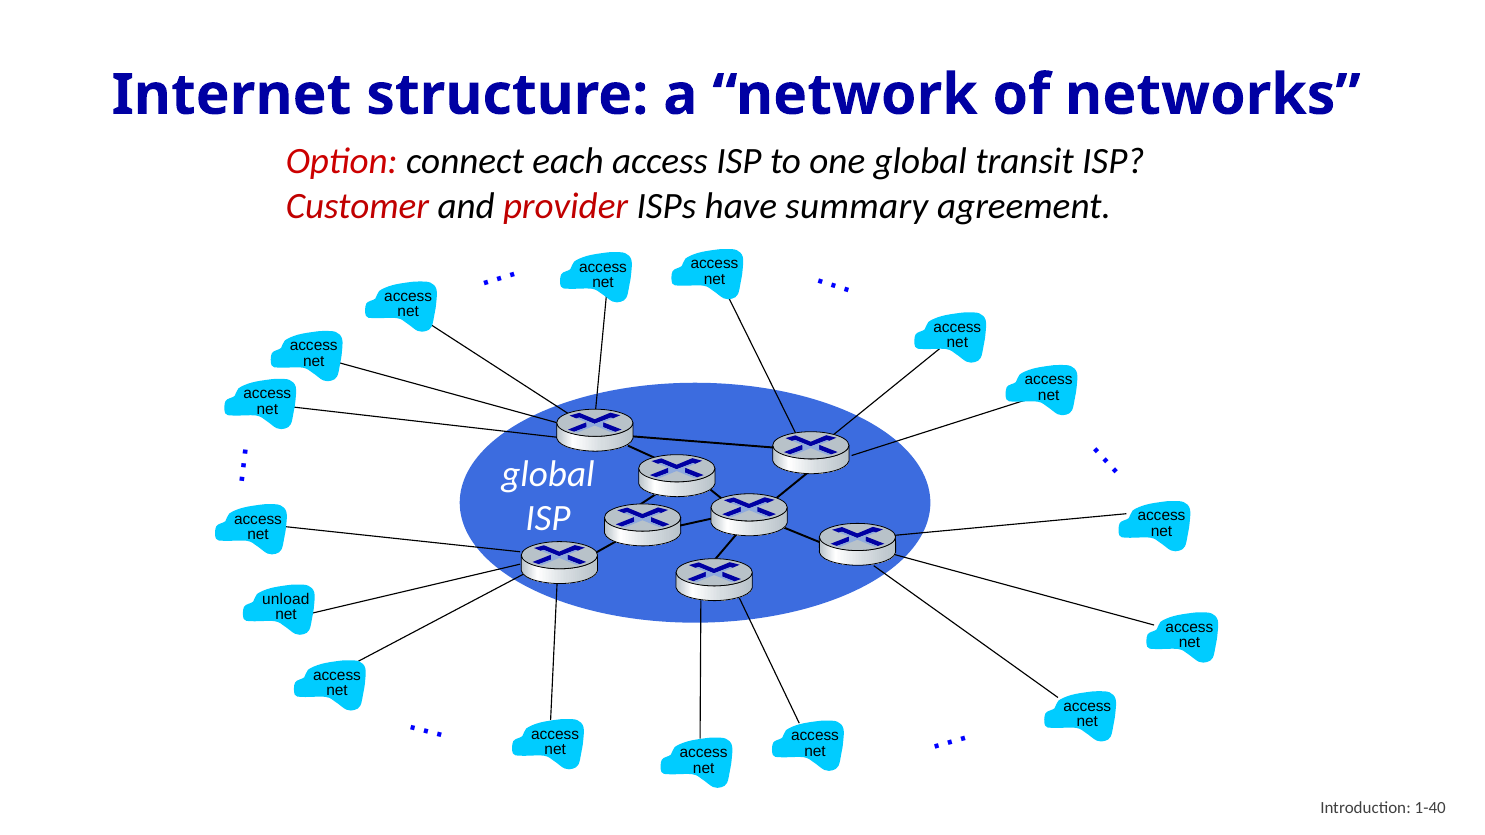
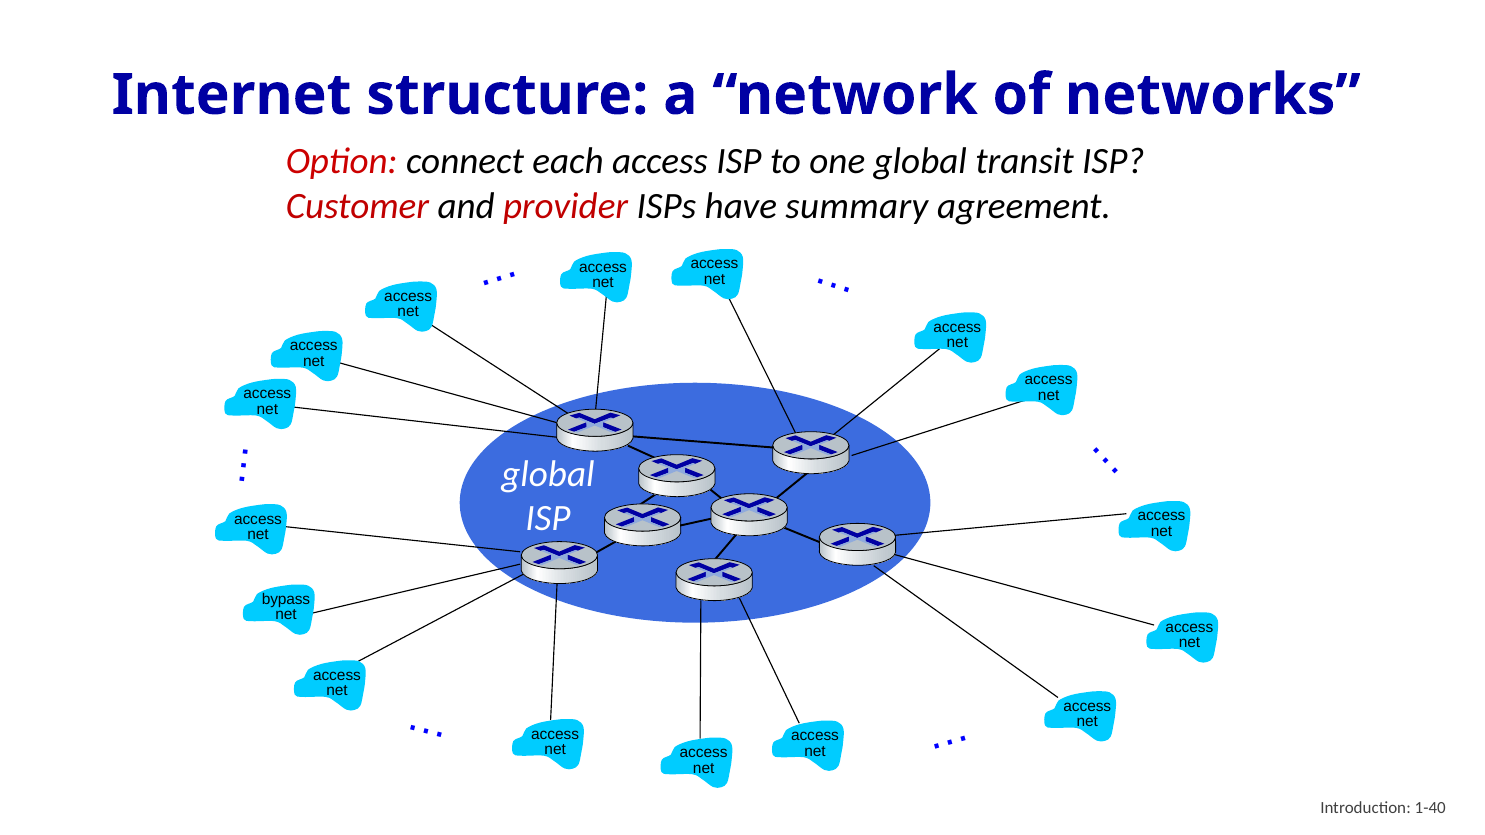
unload: unload -> bypass
